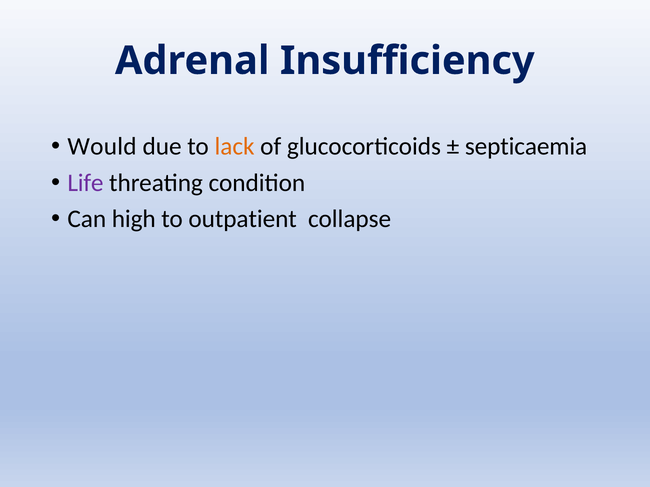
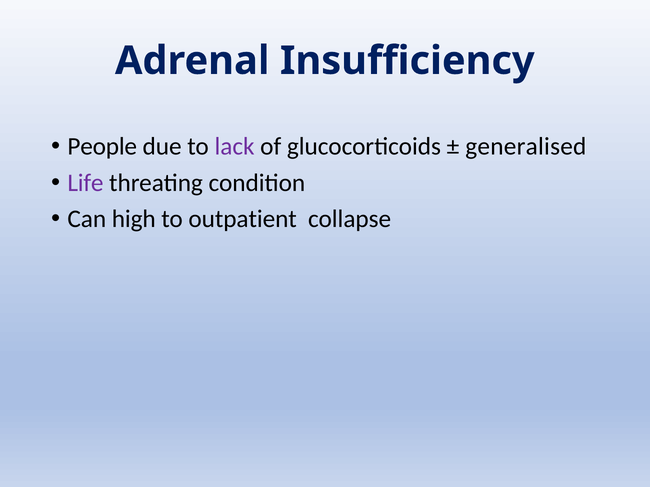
Would: Would -> People
lack colour: orange -> purple
septicaemia: septicaemia -> generalised
